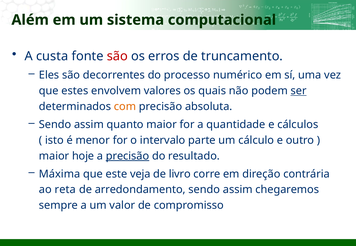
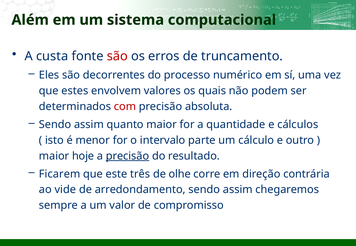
ser underline: present -> none
com colour: orange -> red
Máxima: Máxima -> Ficarem
veja: veja -> três
livro: livro -> olhe
reta: reta -> vide
